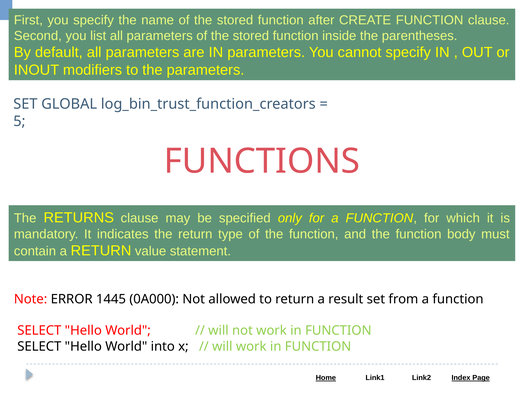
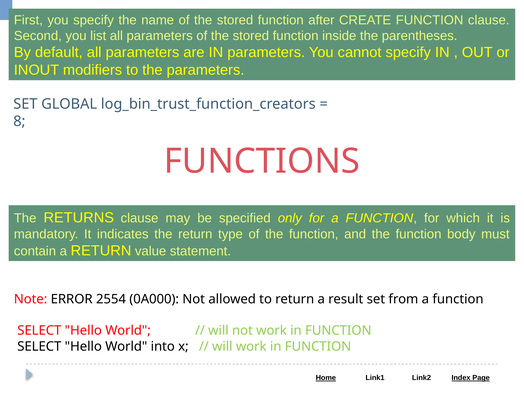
5: 5 -> 8
1445: 1445 -> 2554
